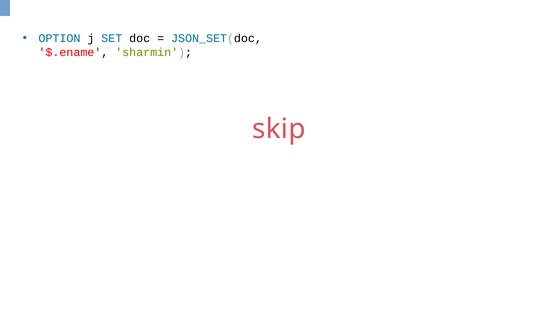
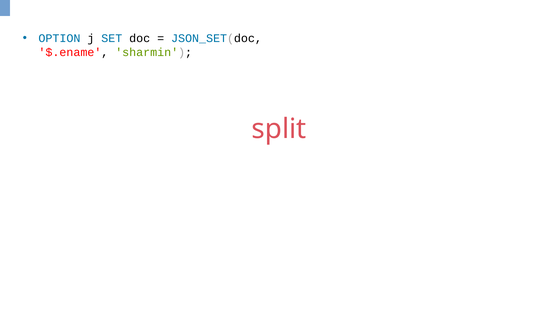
skip: skip -> split
